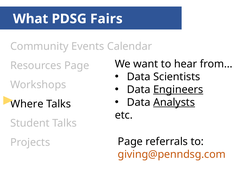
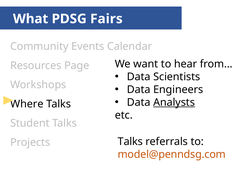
Engineers underline: present -> none
Page at (130, 142): Page -> Talks
giving@penndsg.com: giving@penndsg.com -> model@penndsg.com
